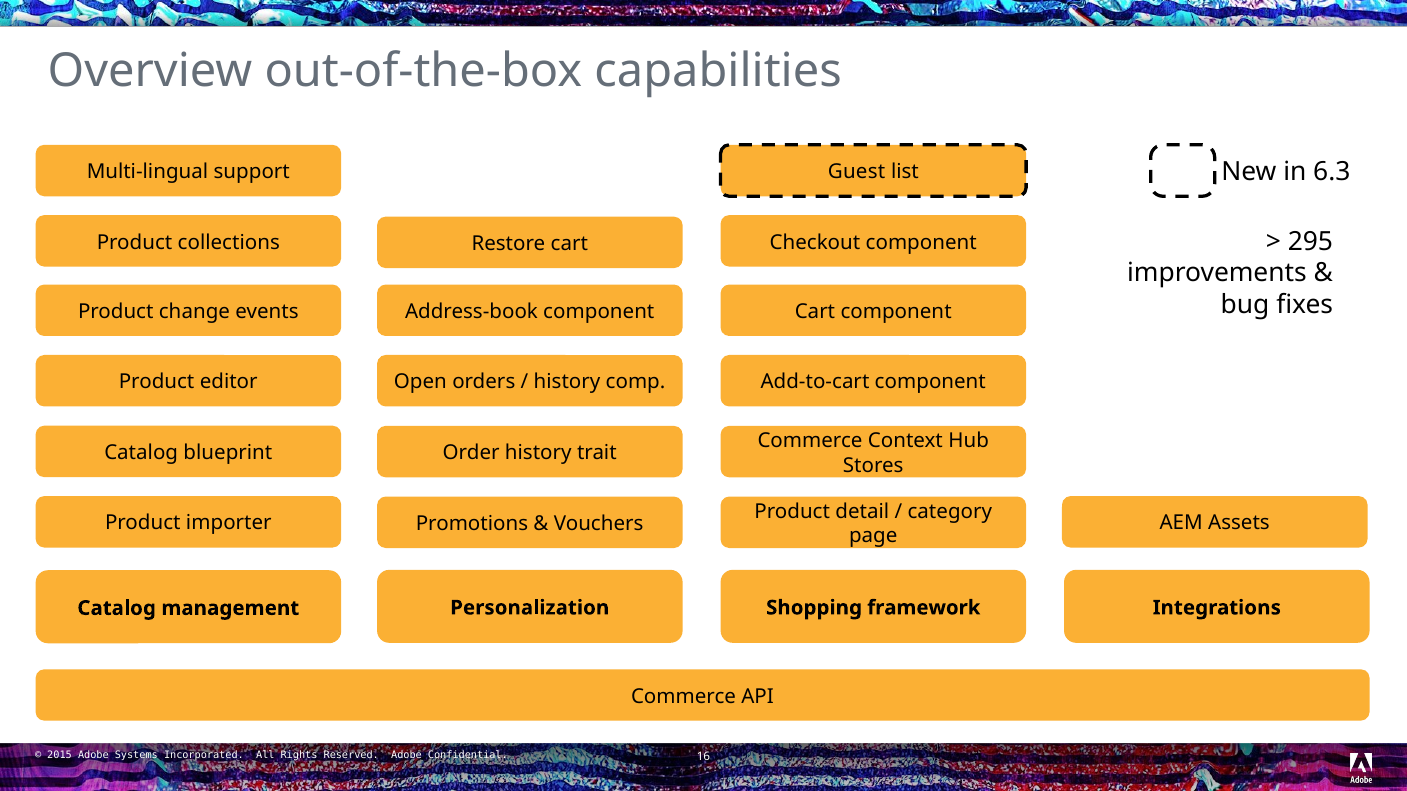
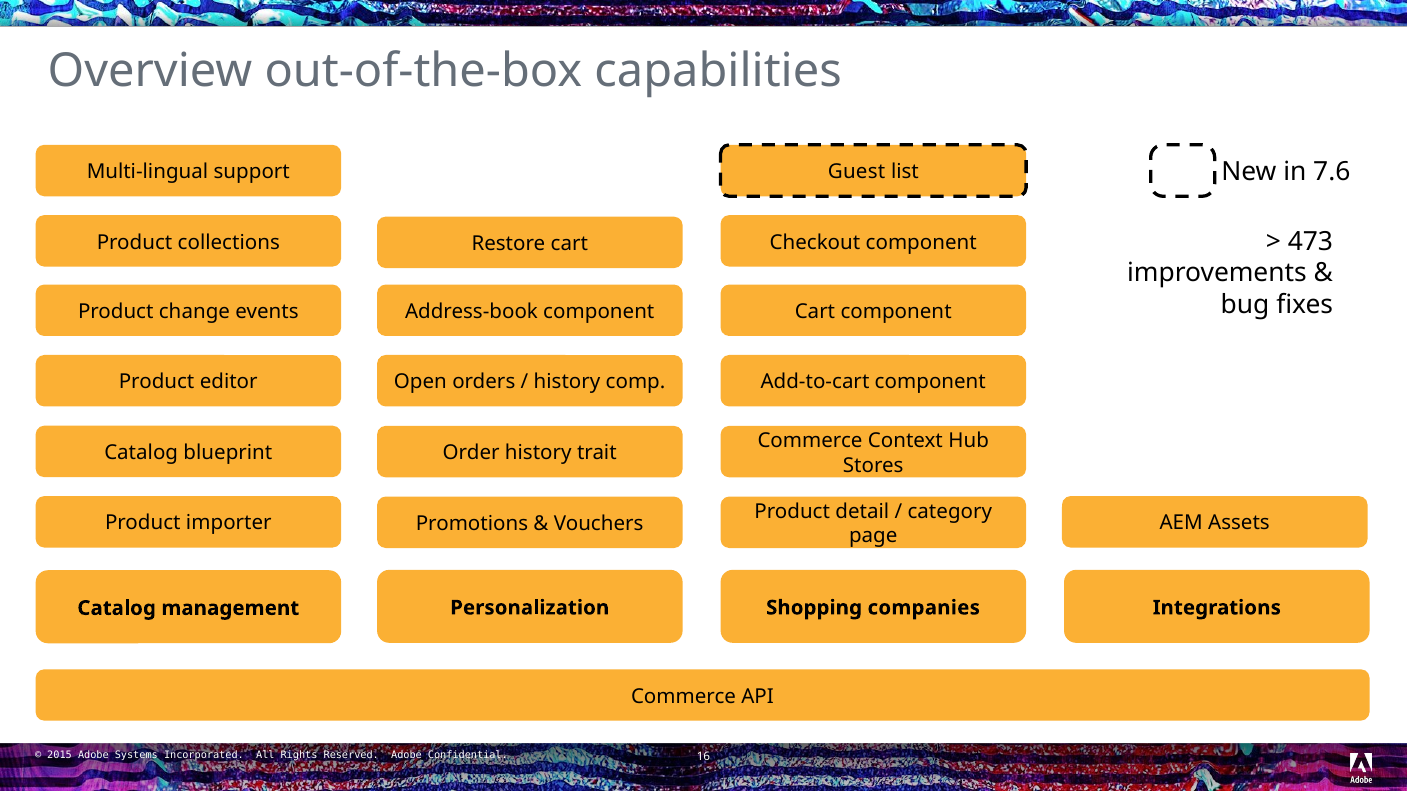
6.3: 6.3 -> 7.6
295: 295 -> 473
framework: framework -> companies
